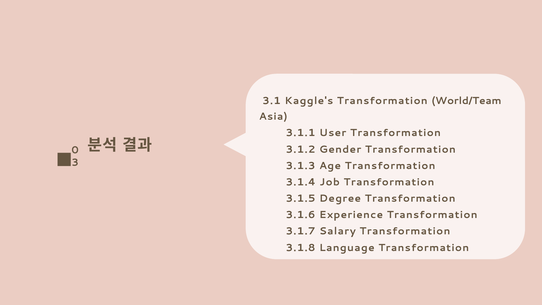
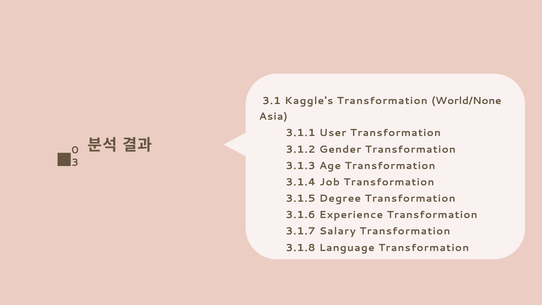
World/Team: World/Team -> World/None
